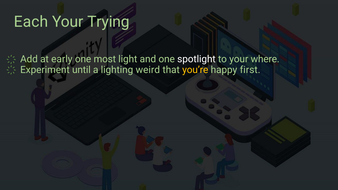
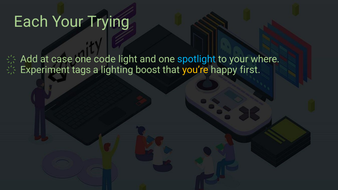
early: early -> case
most: most -> code
spotlight colour: white -> light blue
until: until -> tags
weird: weird -> boost
